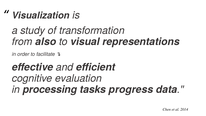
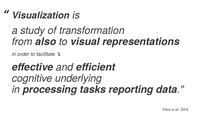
evaluation: evaluation -> underlying
progress: progress -> reporting
